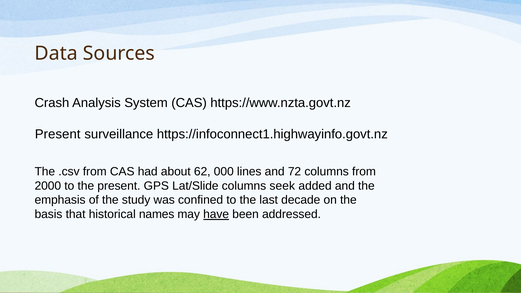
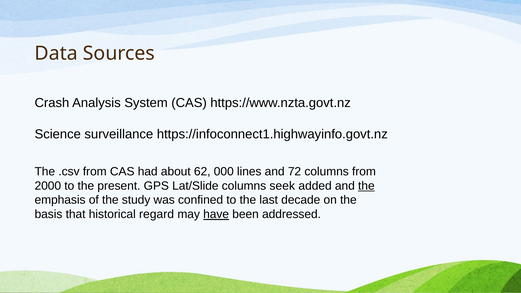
Present at (58, 134): Present -> Science
the at (366, 186) underline: none -> present
names: names -> regard
